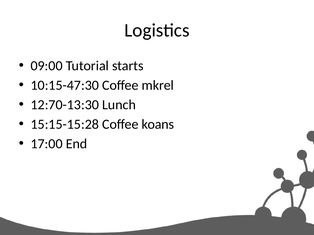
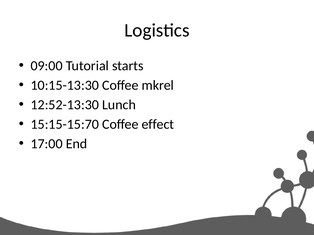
10:15-47:30: 10:15-47:30 -> 10:15-13:30
12:70-13:30: 12:70-13:30 -> 12:52-13:30
15:15-15:28: 15:15-15:28 -> 15:15-15:70
koans: koans -> effect
